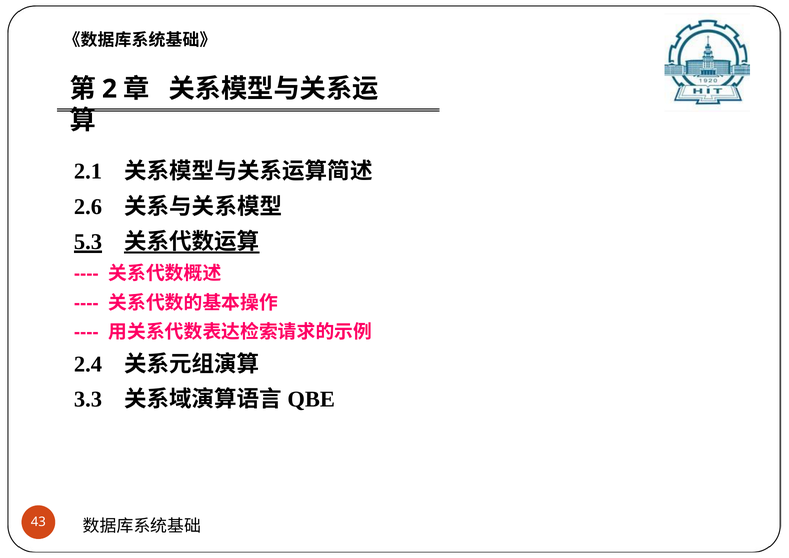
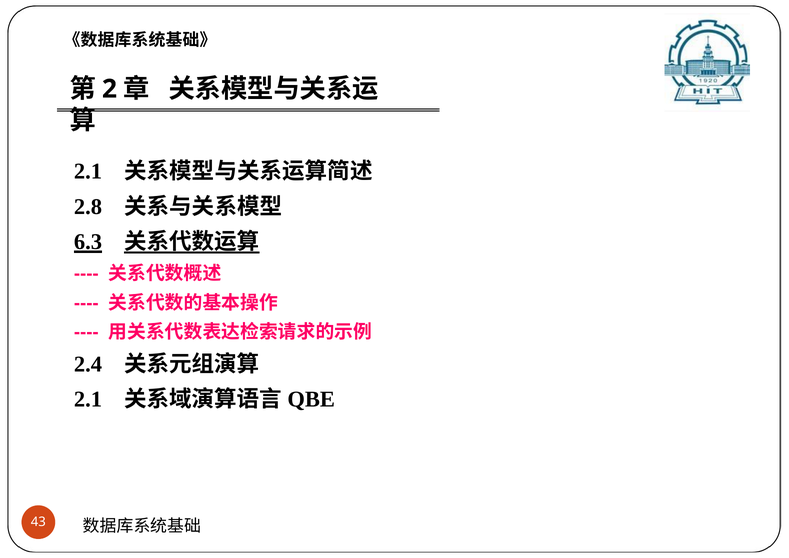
2.6: 2.6 -> 2.8
5.3: 5.3 -> 6.3
3.3 at (88, 400): 3.3 -> 2.1
